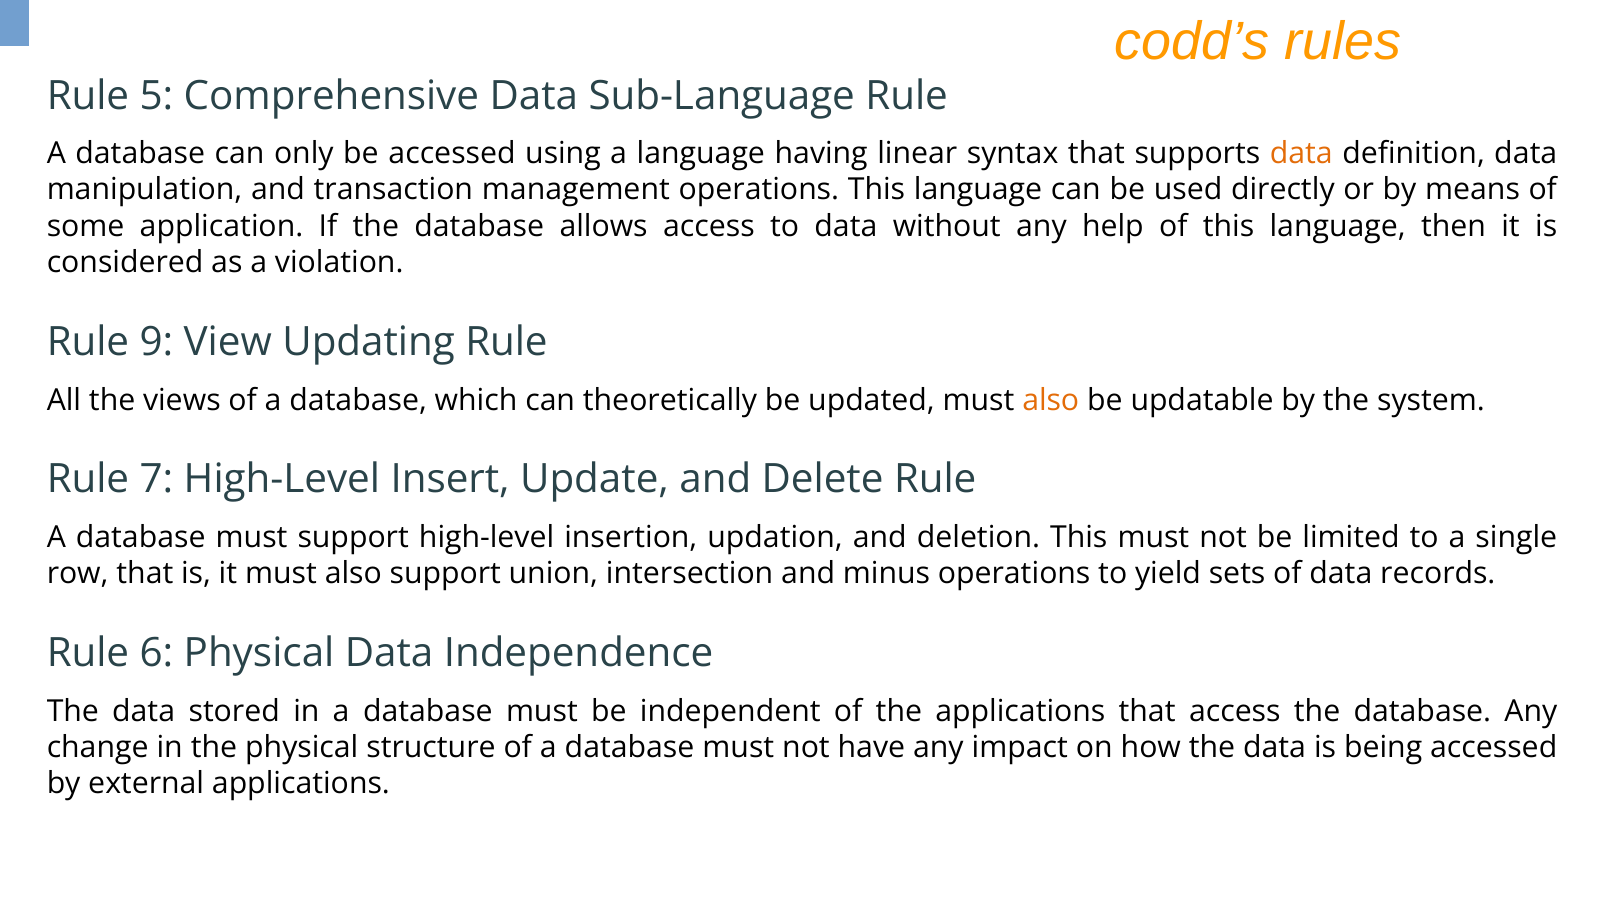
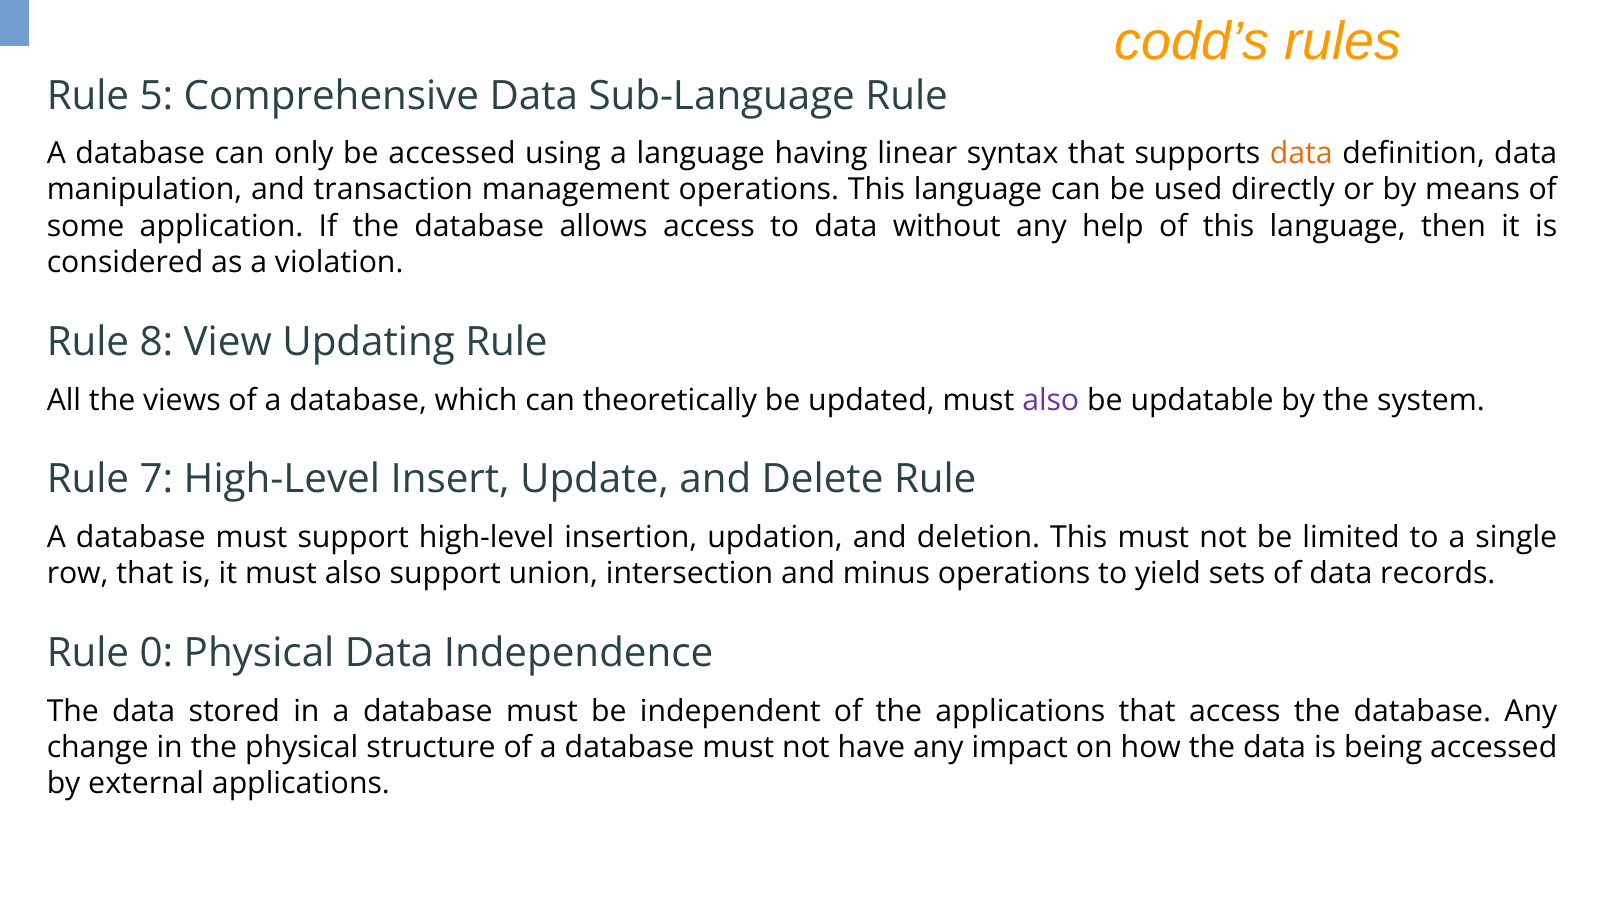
9: 9 -> 8
also at (1051, 400) colour: orange -> purple
6: 6 -> 0
